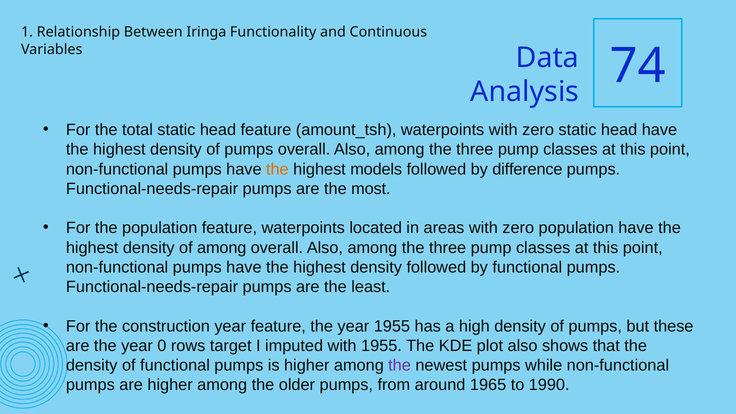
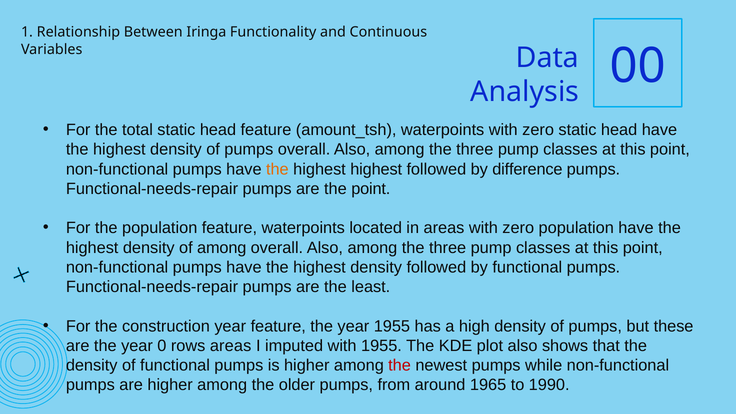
74: 74 -> 00
highest models: models -> highest
the most: most -> point
rows target: target -> areas
the at (400, 365) colour: purple -> red
